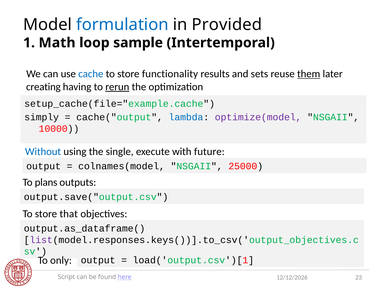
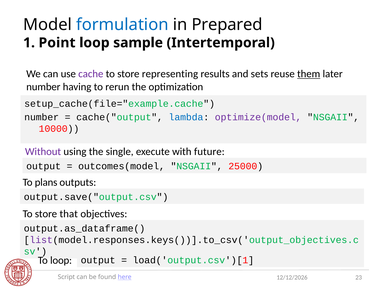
Provided: Provided -> Prepared
Math: Math -> Point
cache colour: blue -> purple
functionality: functionality -> representing
creating at (43, 87): creating -> number
rerun underline: present -> none
simply at (42, 117): simply -> number
Without colour: blue -> purple
colnames(model: colnames(model -> outcomes(model
To only: only -> loop
